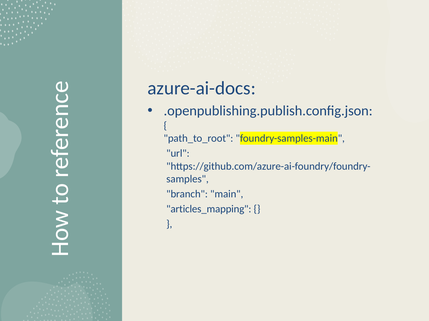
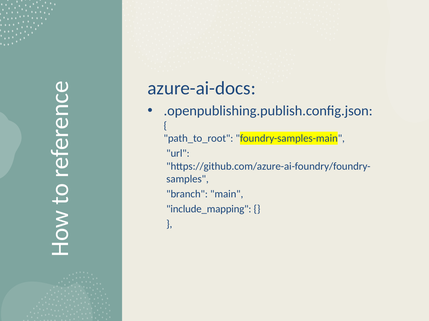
articles_mapping: articles_mapping -> include_mapping
